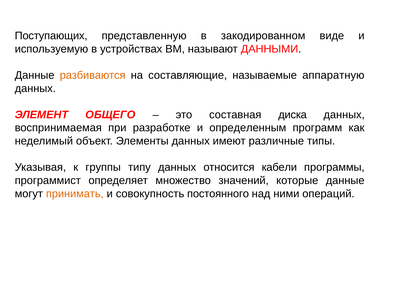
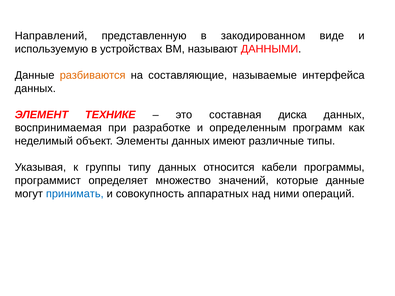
Поступающих: Поступающих -> Направлений
аппаратную: аппаратную -> интерфейса
ОБЩЕГО: ОБЩЕГО -> ТЕХНИКЕ
принимать colour: orange -> blue
постоянного: постоянного -> аппаратных
